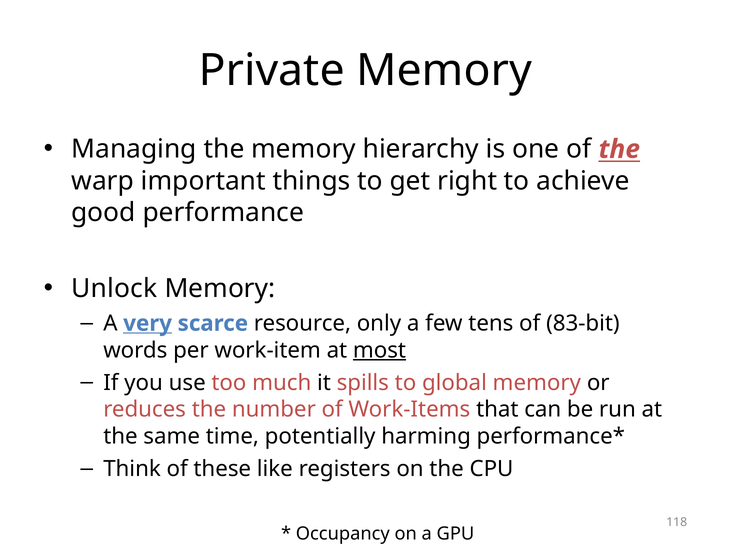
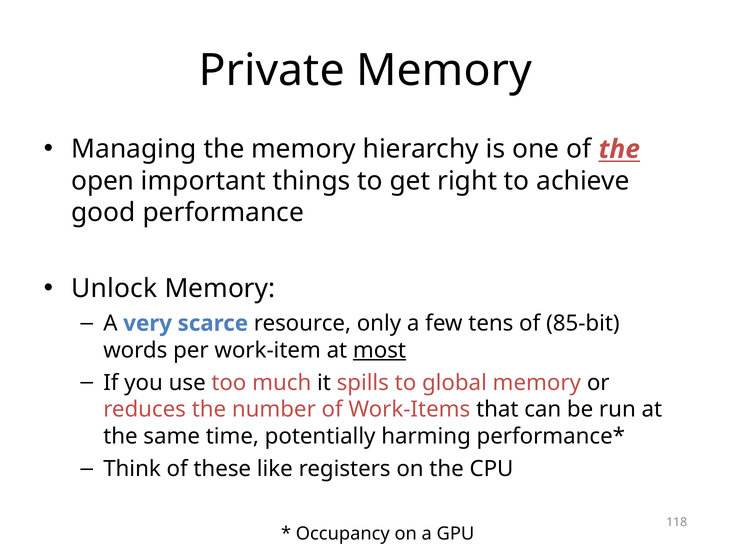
warp: warp -> open
very underline: present -> none
83-bit: 83-bit -> 85-bit
